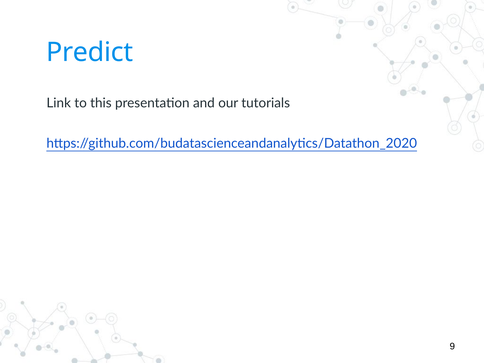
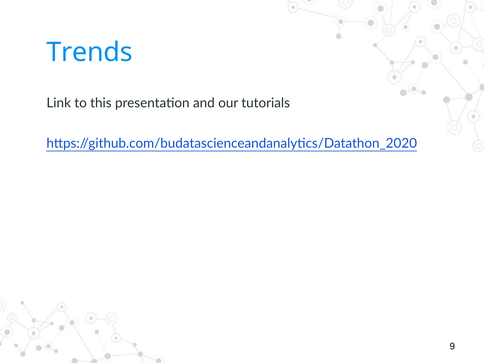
Predict: Predict -> Trends
